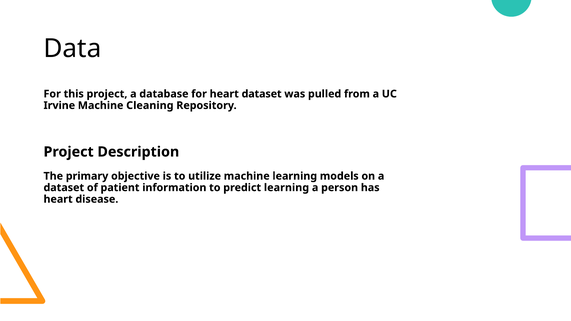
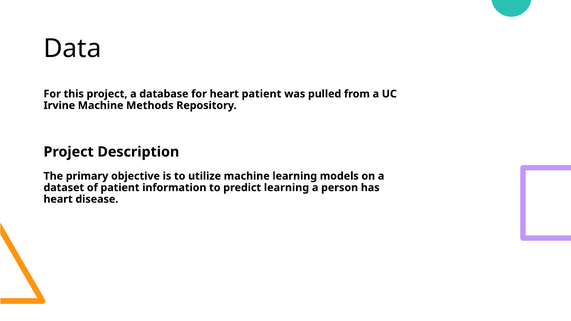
heart dataset: dataset -> patient
Cleaning: Cleaning -> Methods
